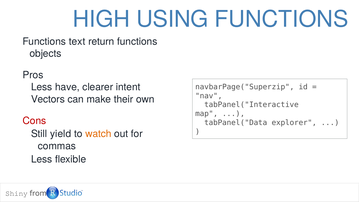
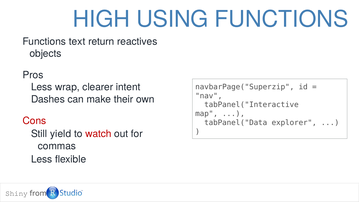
return functions: functions -> reactives
have: have -> wrap
Vectors: Vectors -> Dashes
watch colour: orange -> red
